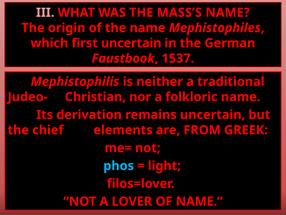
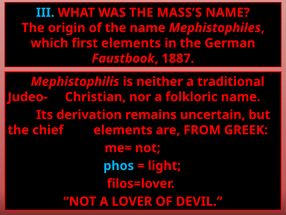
III colour: pink -> light blue
first uncertain: uncertain -> elements
1537: 1537 -> 1887
OF NAME: NAME -> DEVIL
